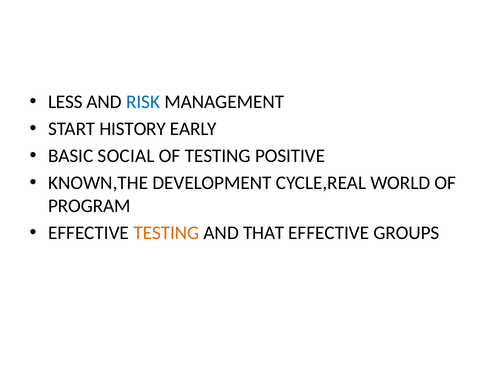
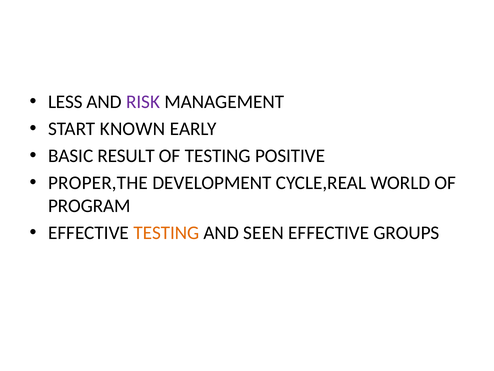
RISK colour: blue -> purple
HISTORY: HISTORY -> KNOWN
SOCIAL: SOCIAL -> RESULT
KNOWN,THE: KNOWN,THE -> PROPER,THE
THAT: THAT -> SEEN
